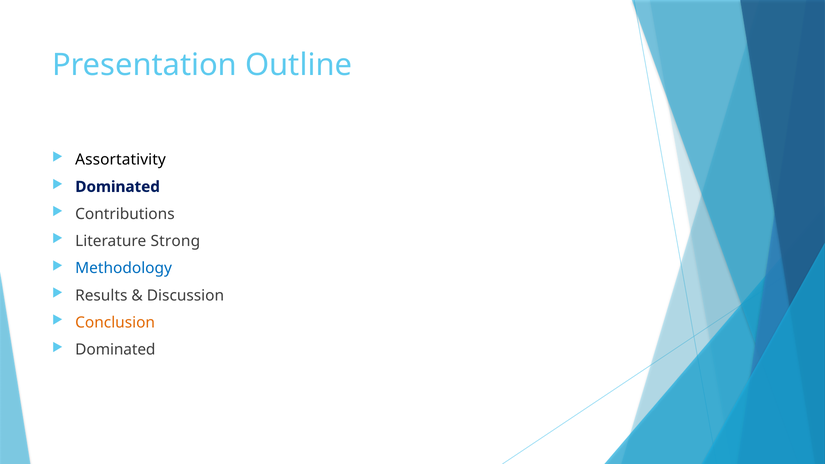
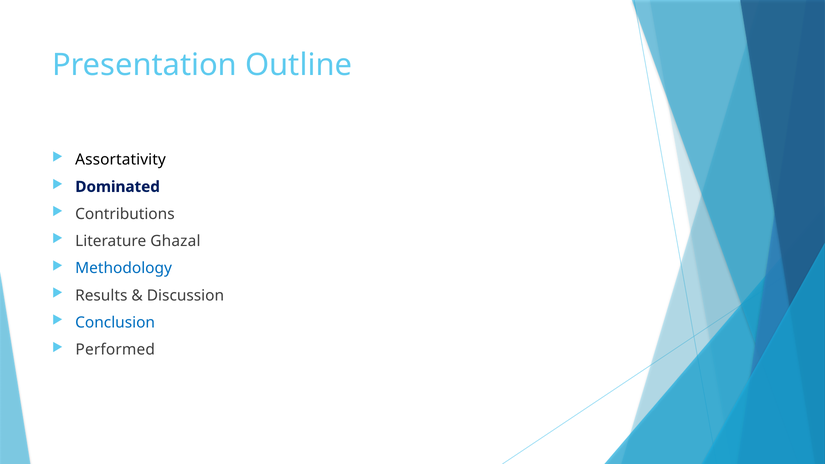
Strong: Strong -> Ghazal
Conclusion colour: orange -> blue
Dominated at (115, 350): Dominated -> Performed
